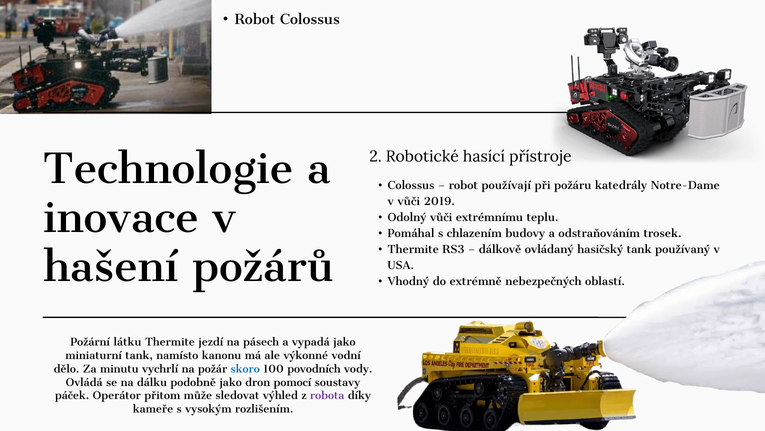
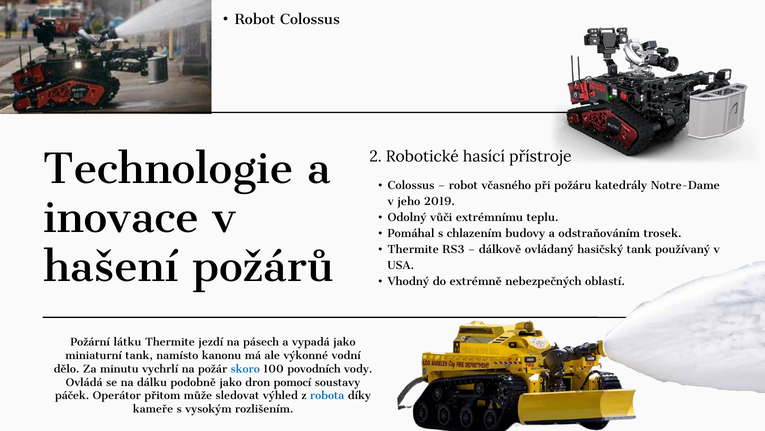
používají: používají -> včasného
v vůči: vůči -> jeho
robota colour: purple -> blue
